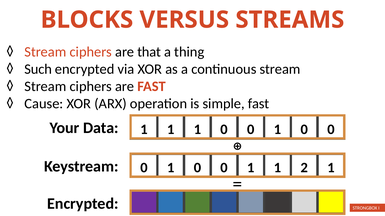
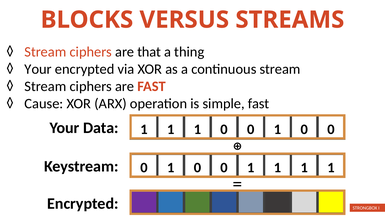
Such at (38, 69): Such -> Your
0 1 1 2: 2 -> 1
